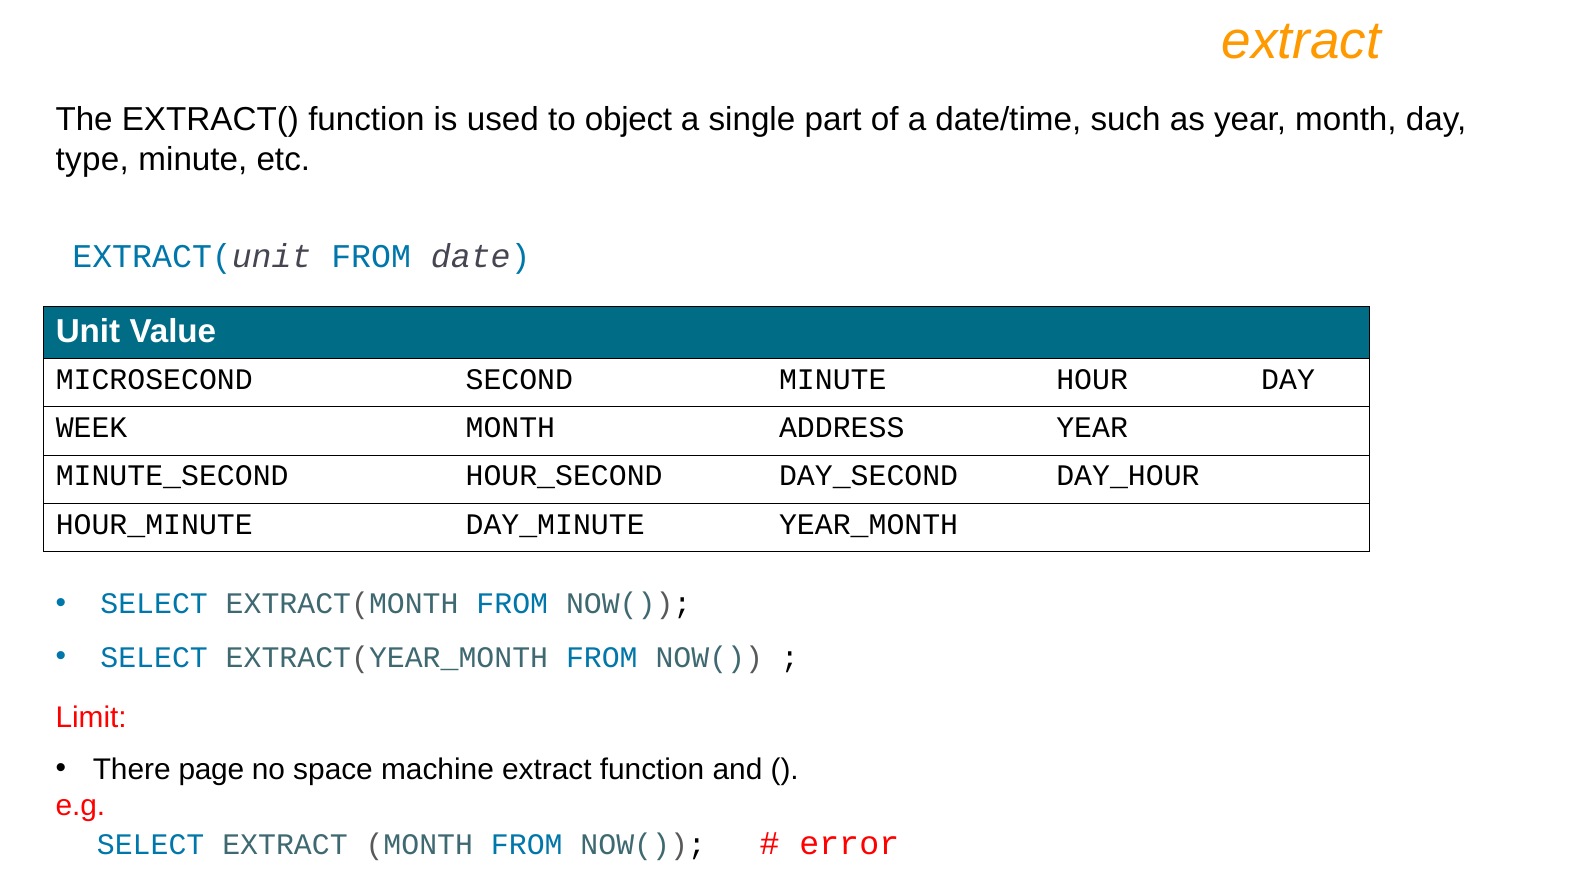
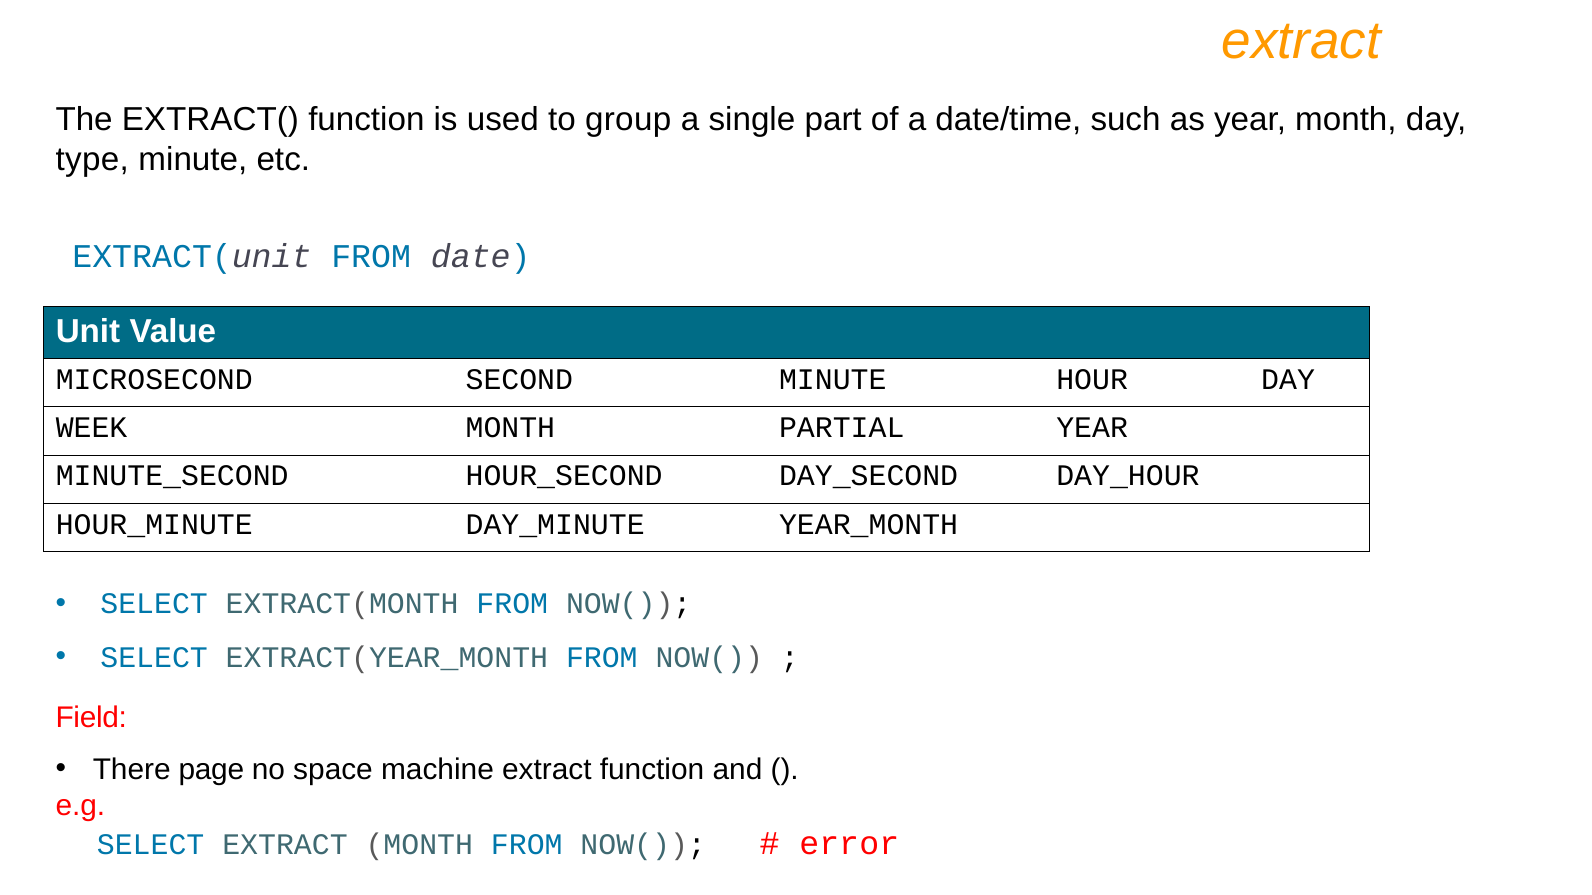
object: object -> group
ADDRESS: ADDRESS -> PARTIAL
Limit: Limit -> Field
